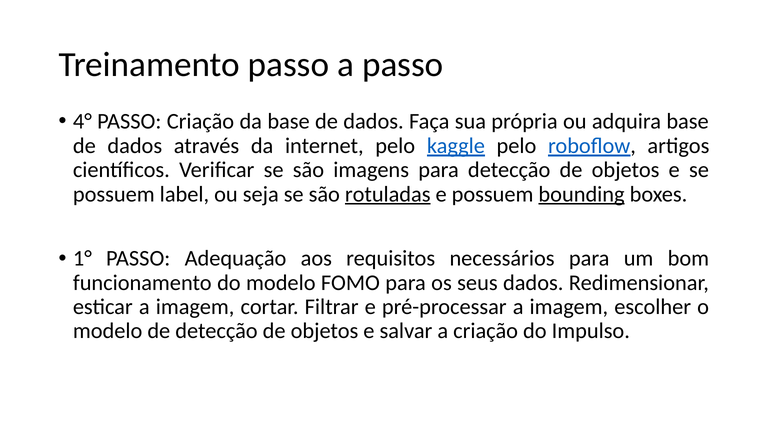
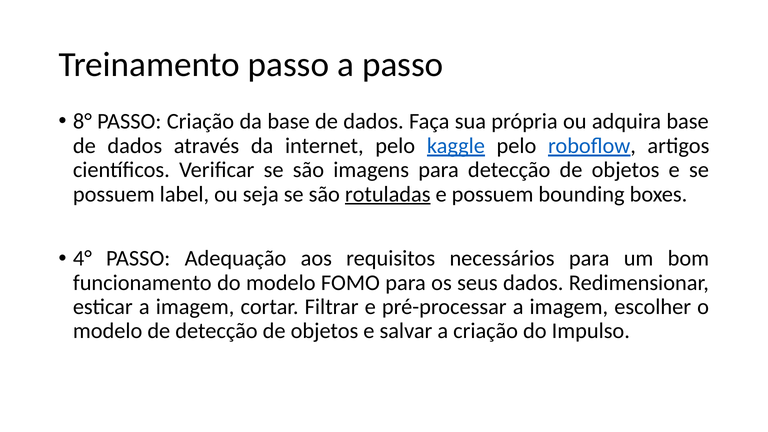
4°: 4° -> 8°
bounding underline: present -> none
1°: 1° -> 4°
